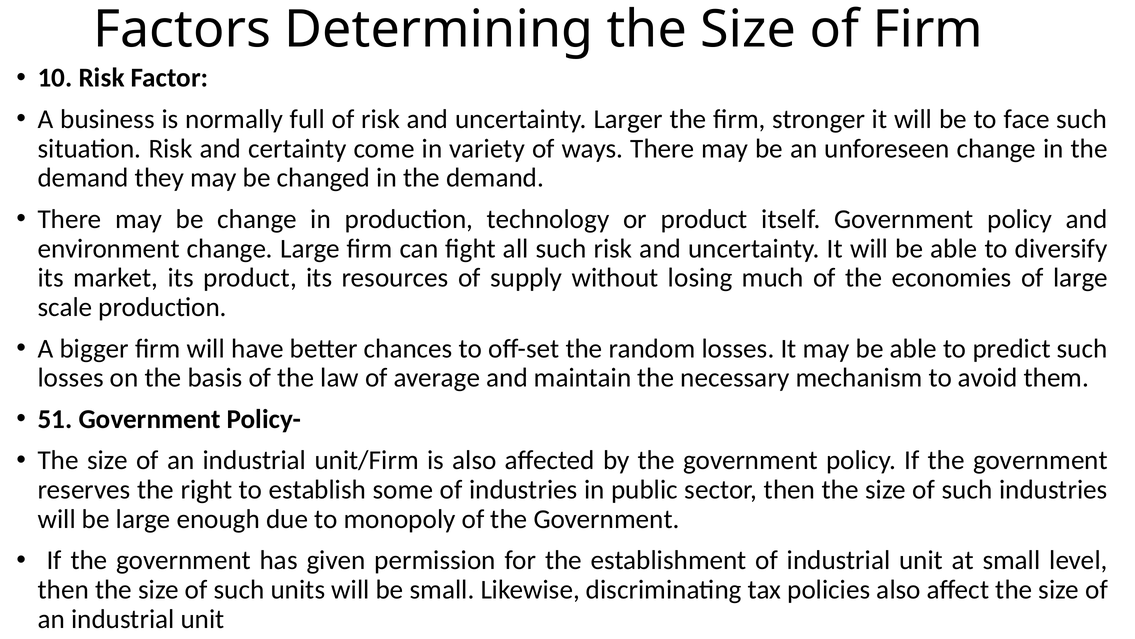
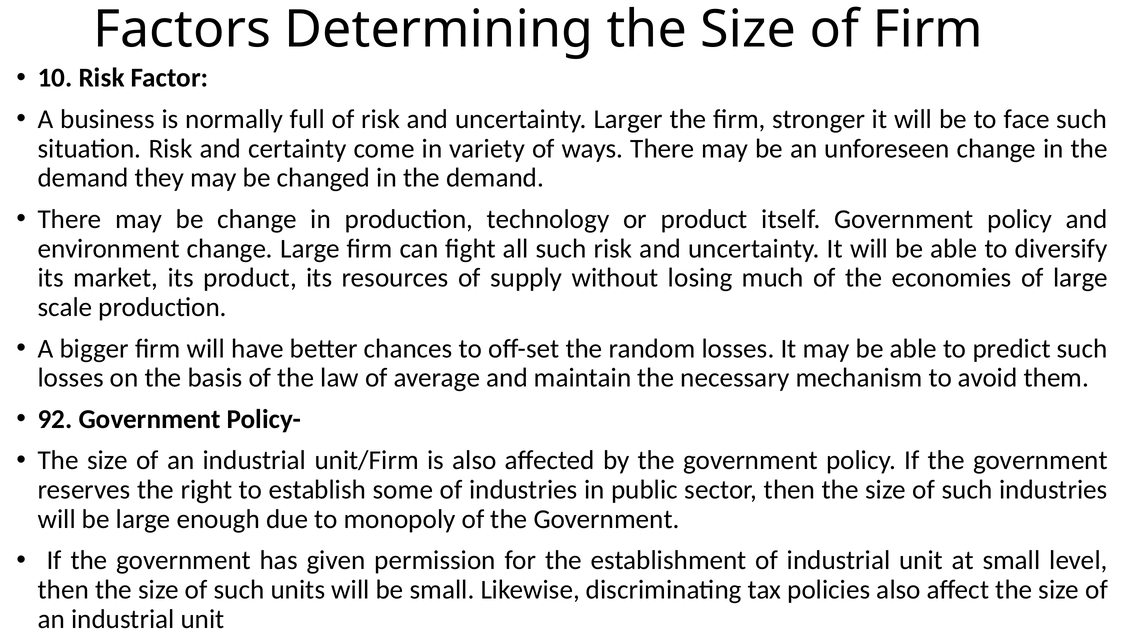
51: 51 -> 92
